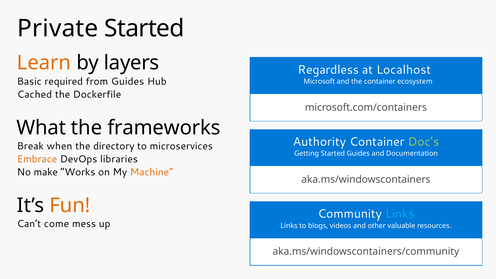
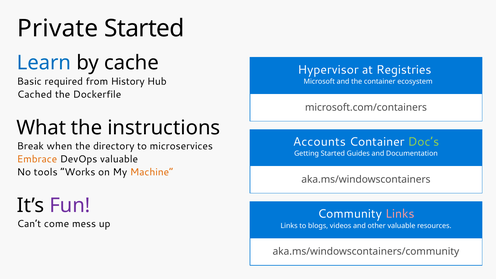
Learn colour: orange -> blue
layers: layers -> cache
Regardless: Regardless -> Hypervisor
Localhost: Localhost -> Registries
from Guides: Guides -> History
frameworks: frameworks -> instructions
Authority: Authority -> Accounts
DevOps libraries: libraries -> valuable
make: make -> tools
Fun colour: orange -> purple
Links at (400, 214) colour: light blue -> pink
